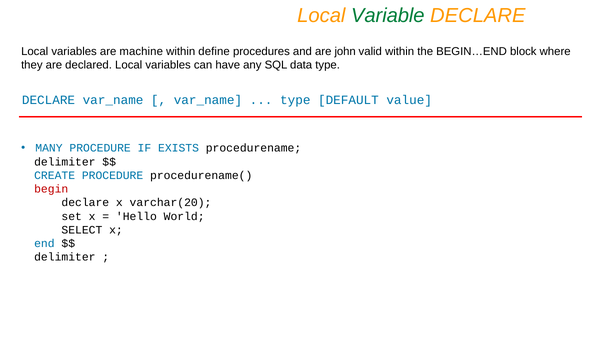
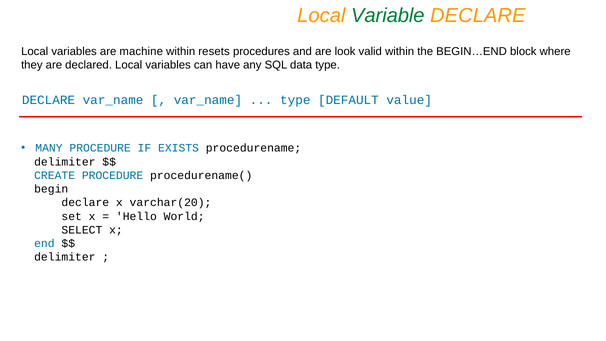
define: define -> resets
john: john -> look
begin colour: red -> black
